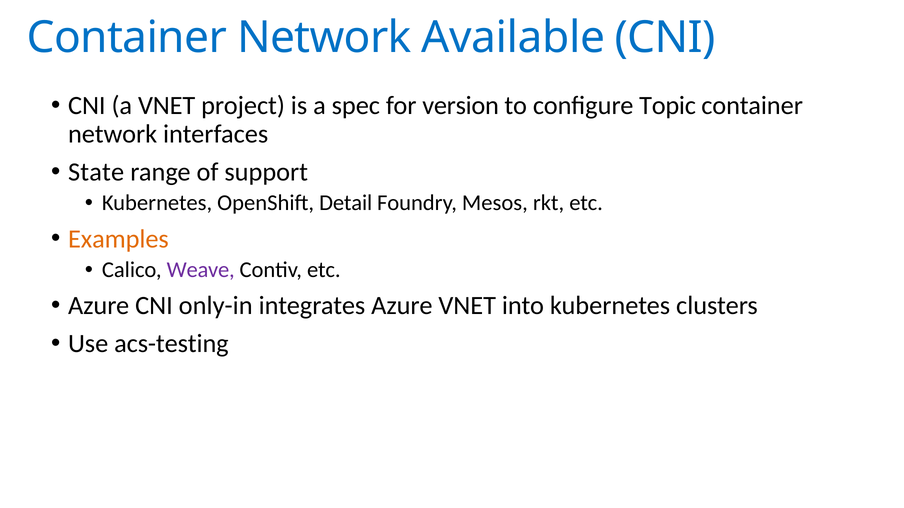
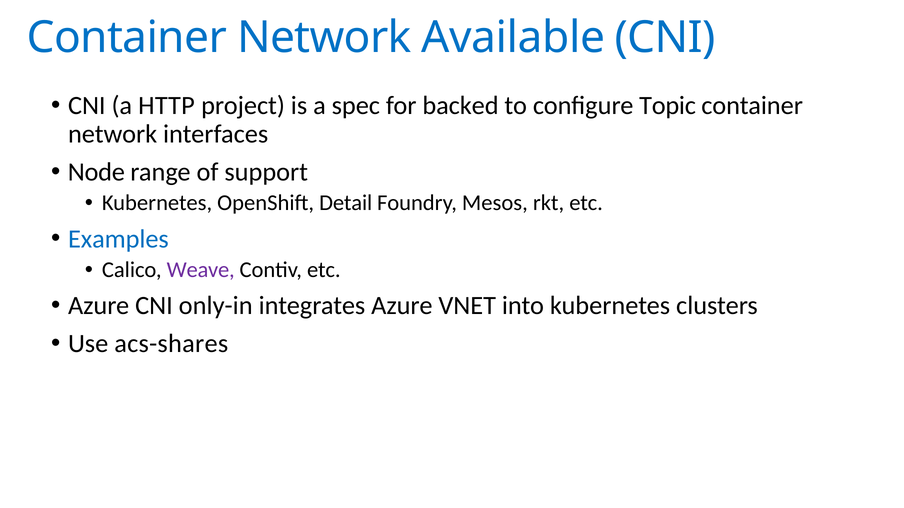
a VNET: VNET -> HTTP
version: version -> backed
State: State -> Node
Examples colour: orange -> blue
acs-testing: acs-testing -> acs-shares
